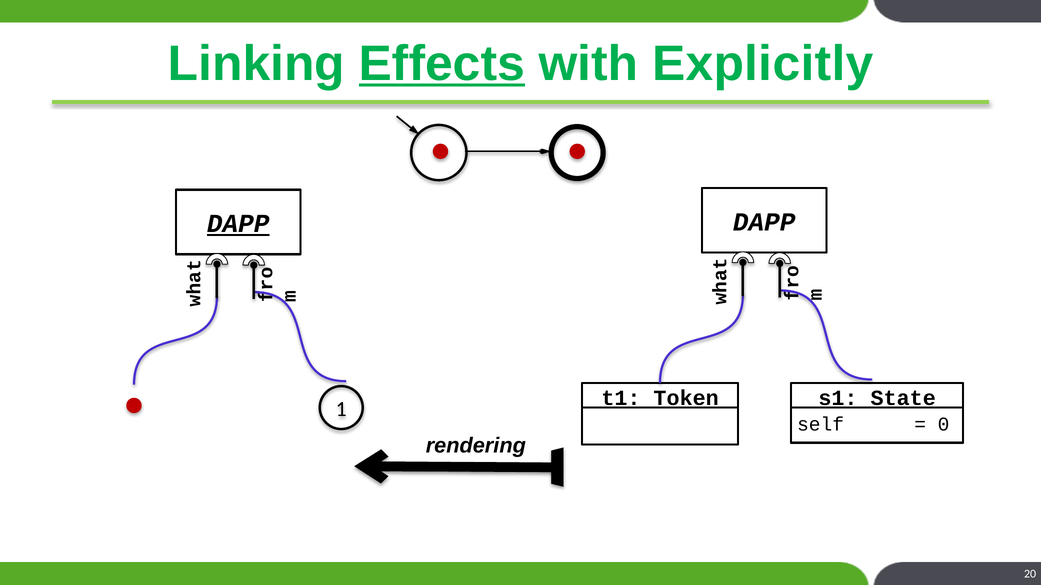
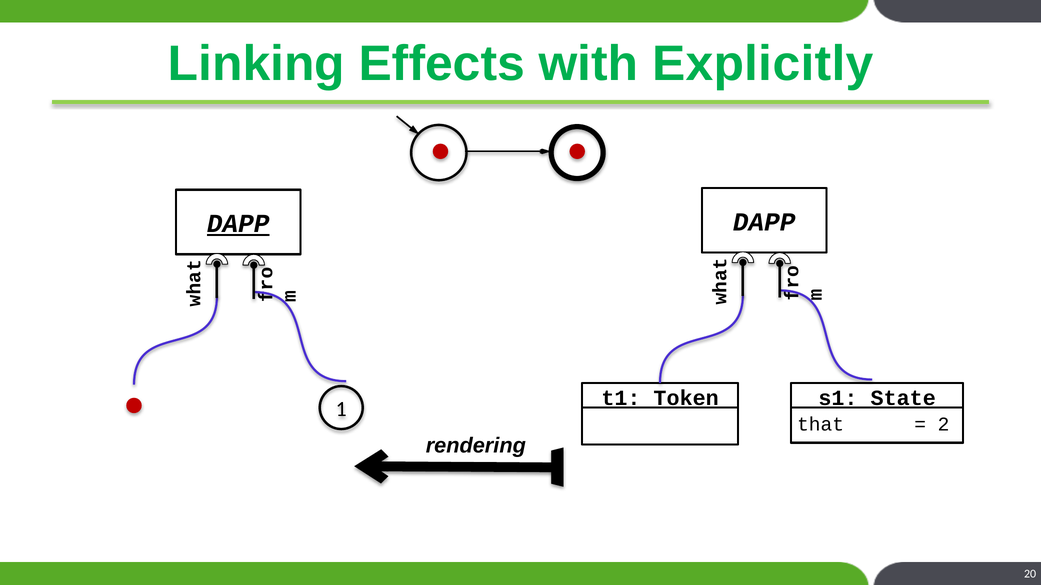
Effects underline: present -> none
self: self -> that
0: 0 -> 2
